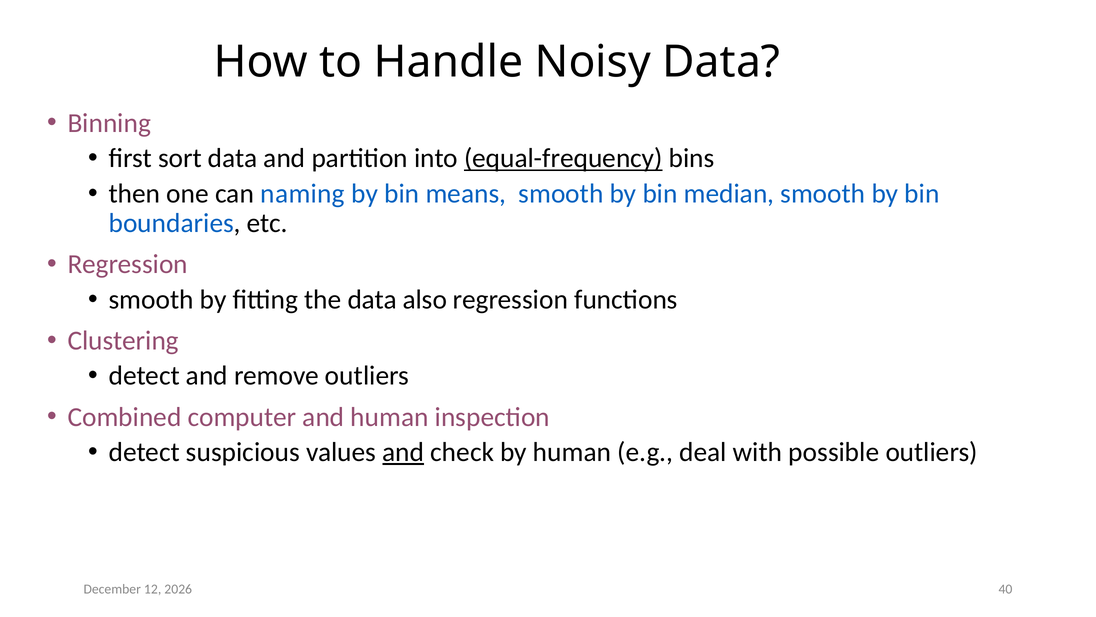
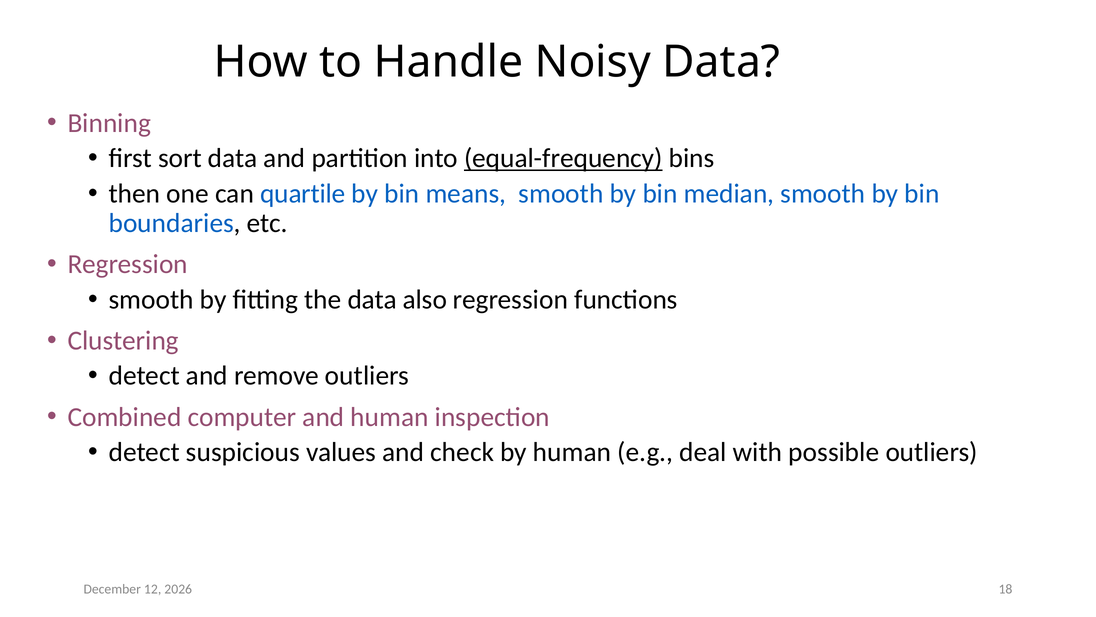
naming: naming -> quartile
and at (403, 452) underline: present -> none
40: 40 -> 18
